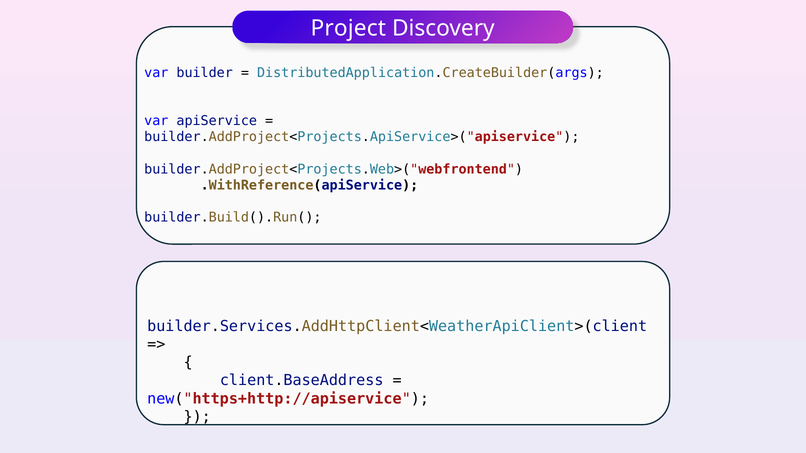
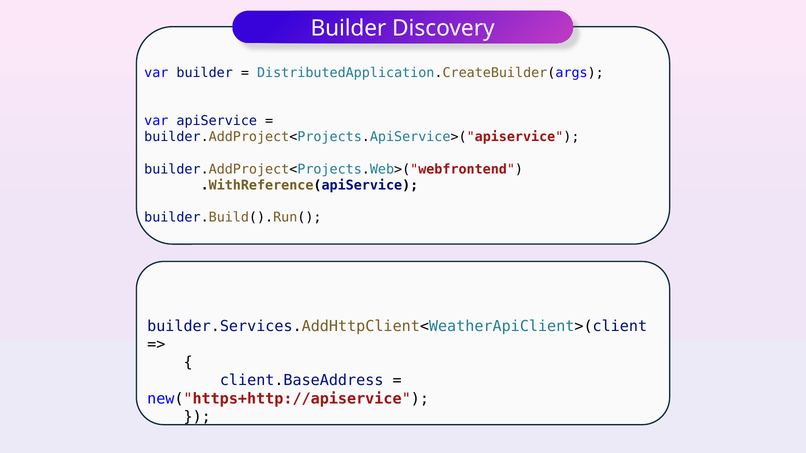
Project at (348, 28): Project -> Builder
